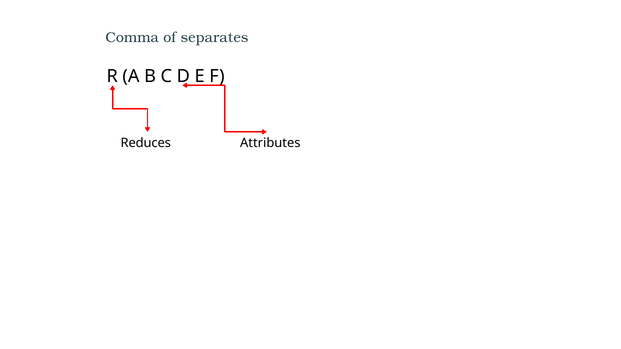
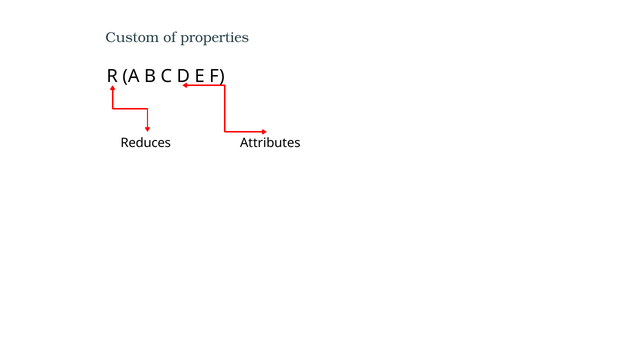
Comma: Comma -> Custom
separates: separates -> properties
